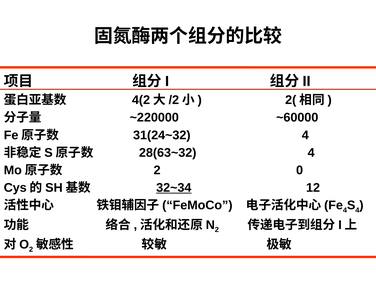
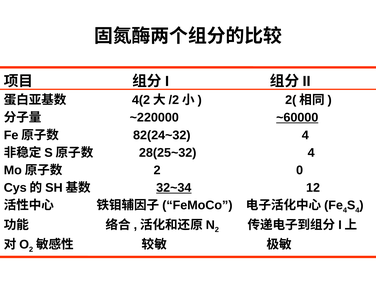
~60000 underline: none -> present
31(24~32: 31(24~32 -> 82(24~32
28(63~32: 28(63~32 -> 28(25~32
